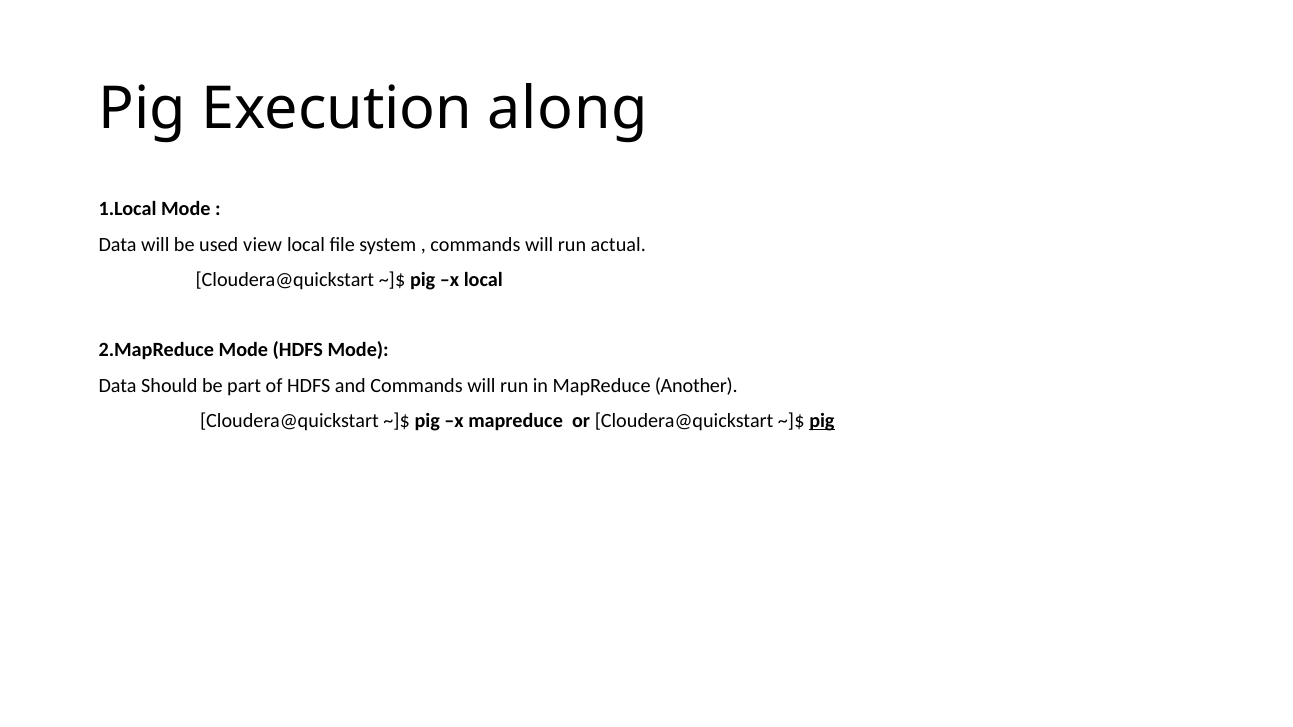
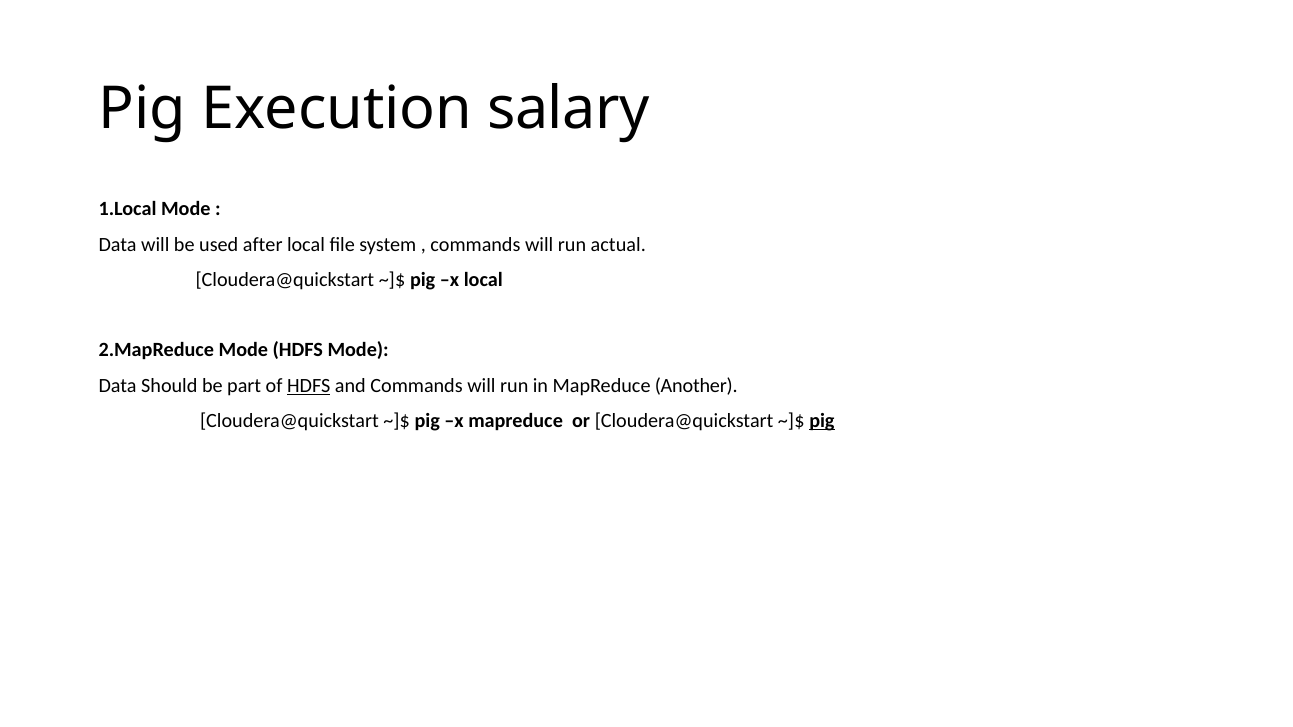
along: along -> salary
view: view -> after
HDFS at (309, 386) underline: none -> present
